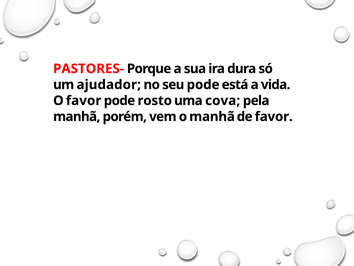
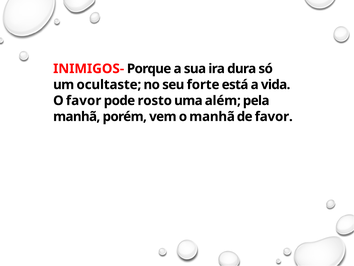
PASTORES-: PASTORES- -> INIMIGOS-
ajudador: ajudador -> ocultaste
seu pode: pode -> forte
cova: cova -> além
